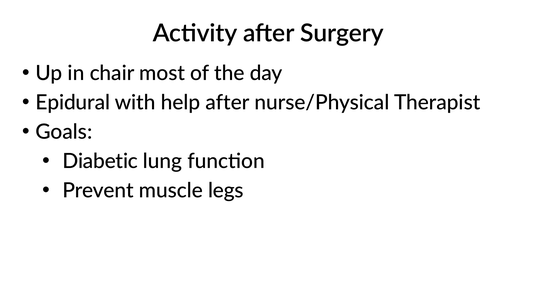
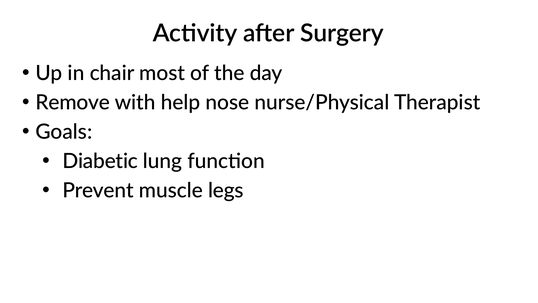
Epidural: Epidural -> Remove
help after: after -> nose
